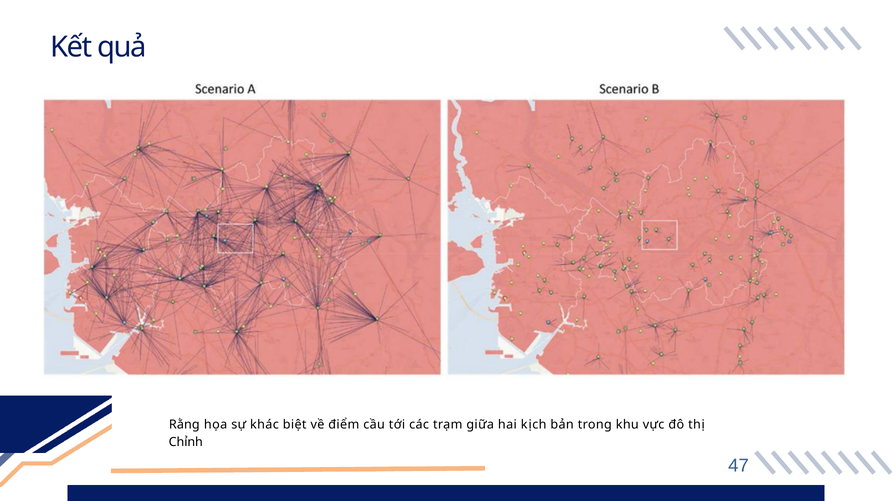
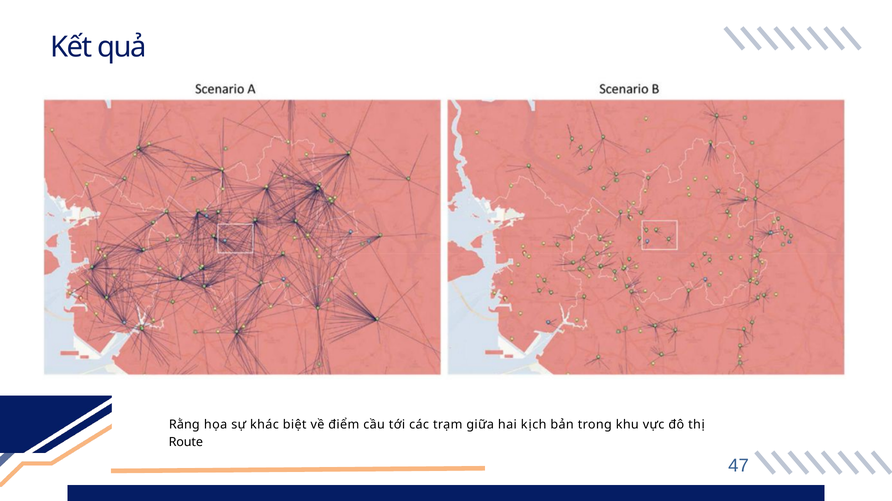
Chỉnh: Chỉnh -> Route
